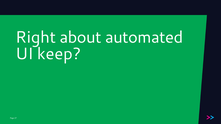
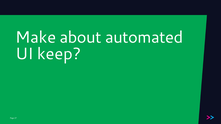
Right: Right -> Make
